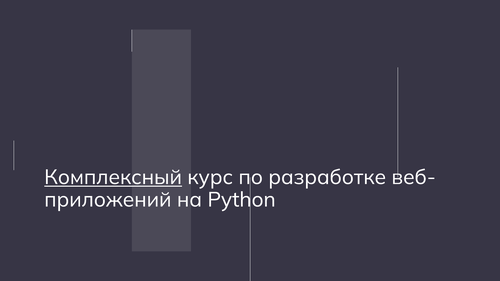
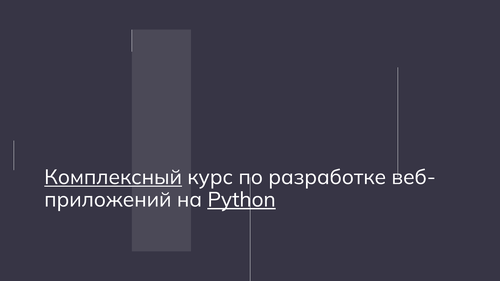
Python underline: none -> present
